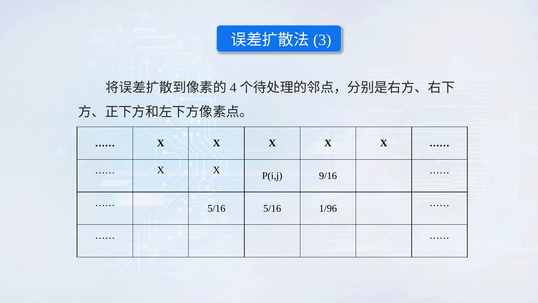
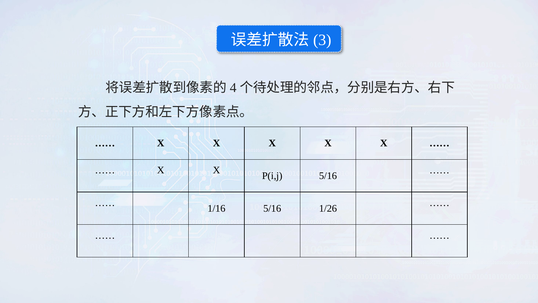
P(i,j 9/16: 9/16 -> 5/16
5/16 at (216, 208): 5/16 -> 1/16
1/96: 1/96 -> 1/26
